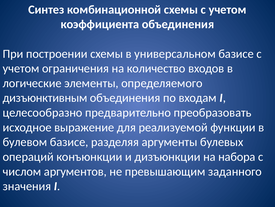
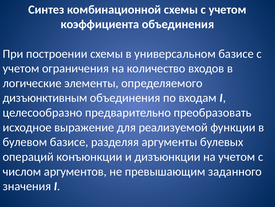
на набора: набора -> учетом
